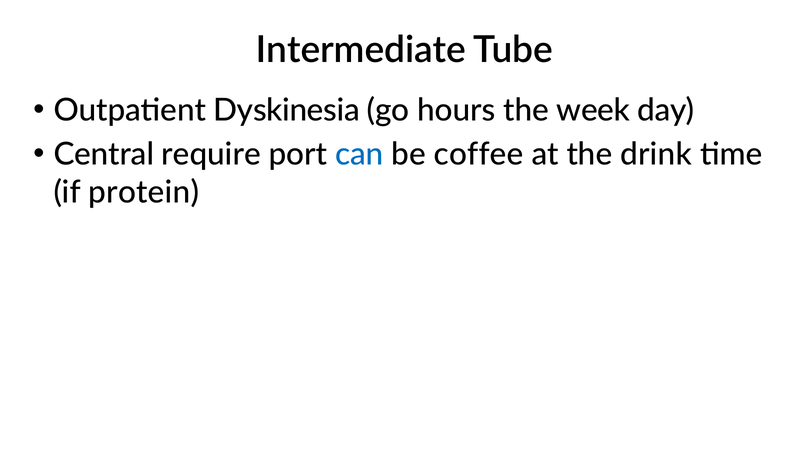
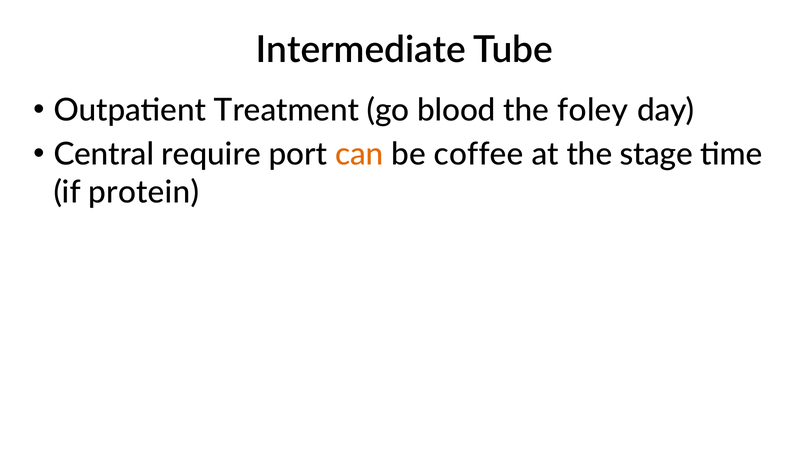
Dyskinesia: Dyskinesia -> Treatment
hours: hours -> blood
week: week -> foley
can colour: blue -> orange
drink: drink -> stage
